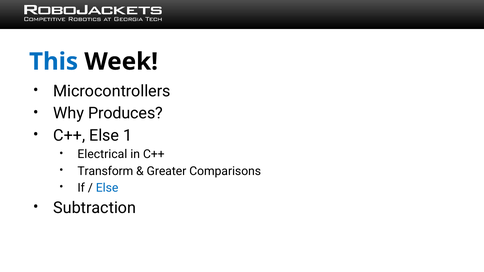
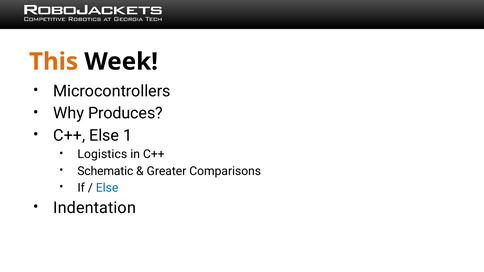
This colour: blue -> orange
Electrical: Electrical -> Logistics
Transform: Transform -> Schematic
Subtraction: Subtraction -> Indentation
